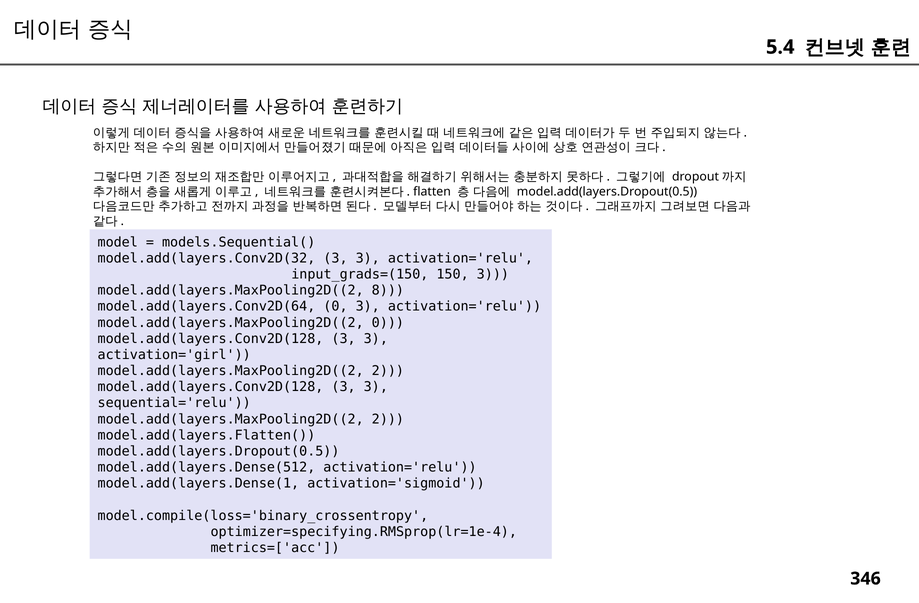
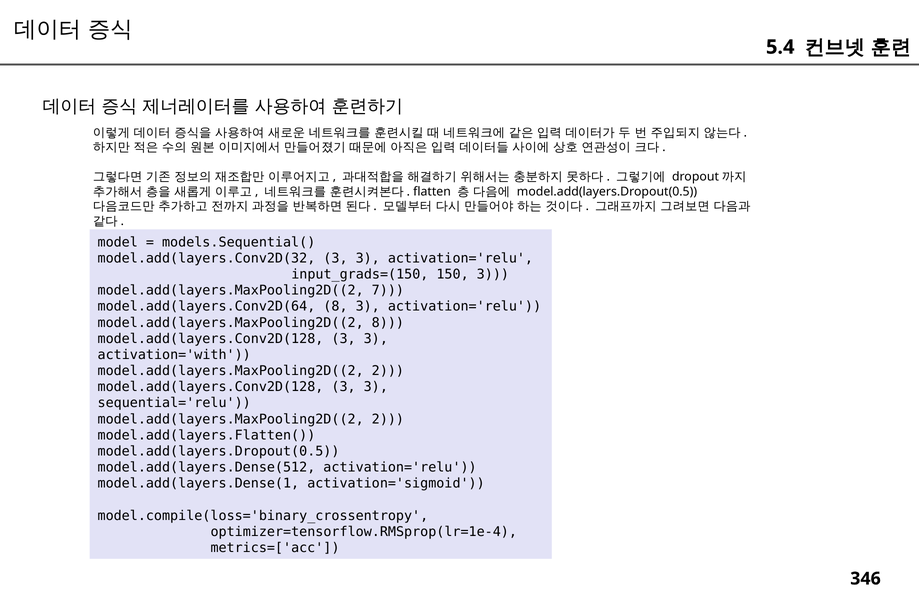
8: 8 -> 7
model.add(layers.Conv2D(64 0: 0 -> 8
model.add(layers.MaxPooling2D((2 0: 0 -> 8
activation='girl: activation='girl -> activation='with
optimizer=specifying.RMSprop(lr=1e-4: optimizer=specifying.RMSprop(lr=1e-4 -> optimizer=tensorflow.RMSprop(lr=1e-4
